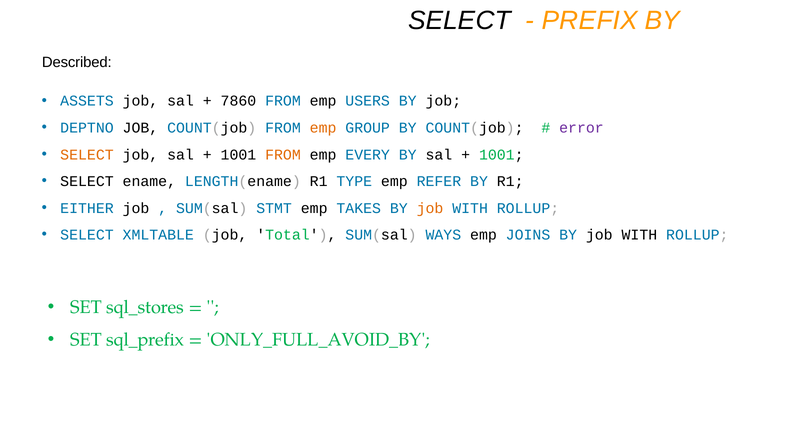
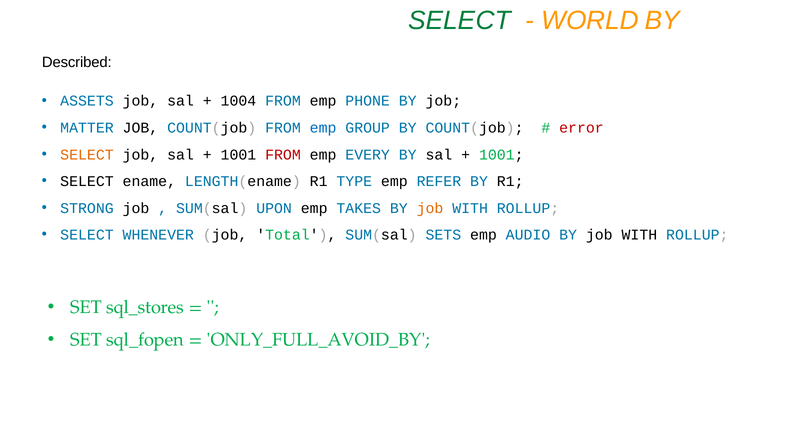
SELECT at (459, 21) colour: black -> green
PREFIX: PREFIX -> WORLD
7860: 7860 -> 1004
USERS: USERS -> PHONE
DEPTNO: DEPTNO -> MATTER
emp at (323, 128) colour: orange -> blue
error colour: purple -> red
FROM at (283, 154) colour: orange -> red
EITHER: EITHER -> STRONG
STMT: STMT -> UPON
XMLTABLE: XMLTABLE -> WHENEVER
WAYS: WAYS -> SETS
JOINS: JOINS -> AUDIO
sql_prefix: sql_prefix -> sql_fopen
